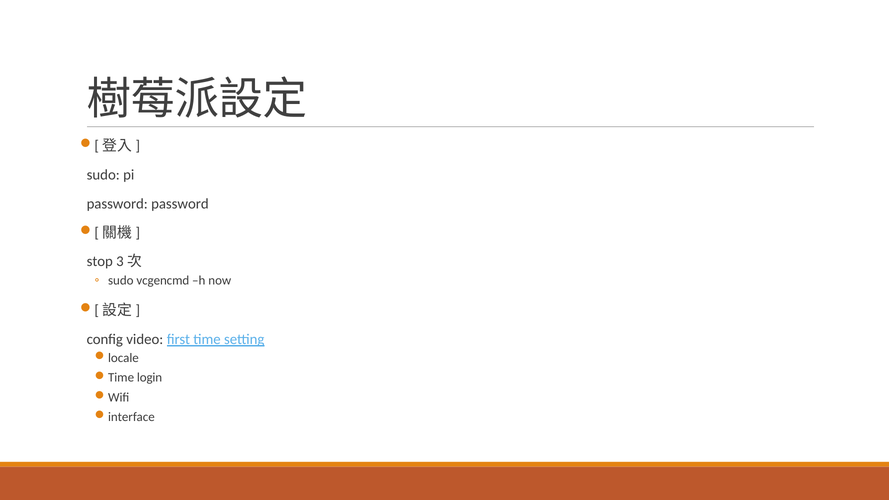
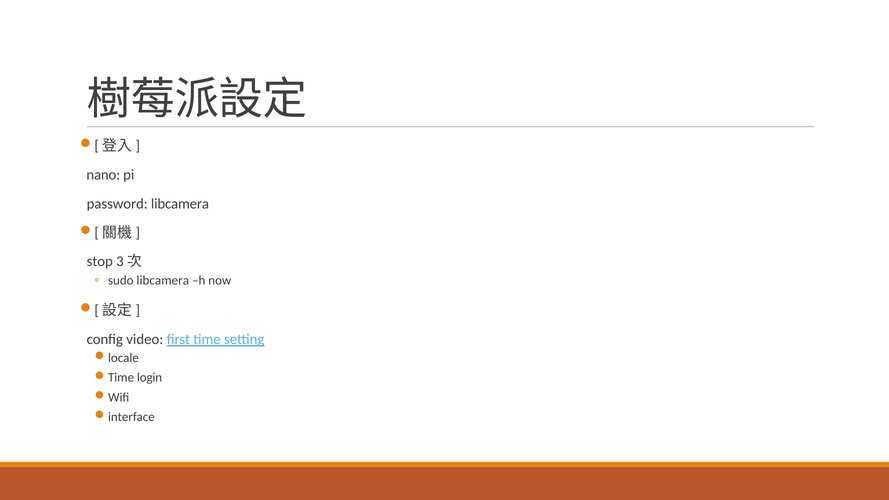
sudo at (103, 175): sudo -> nano
password password: password -> libcamera
sudo vcgencmd: vcgencmd -> libcamera
